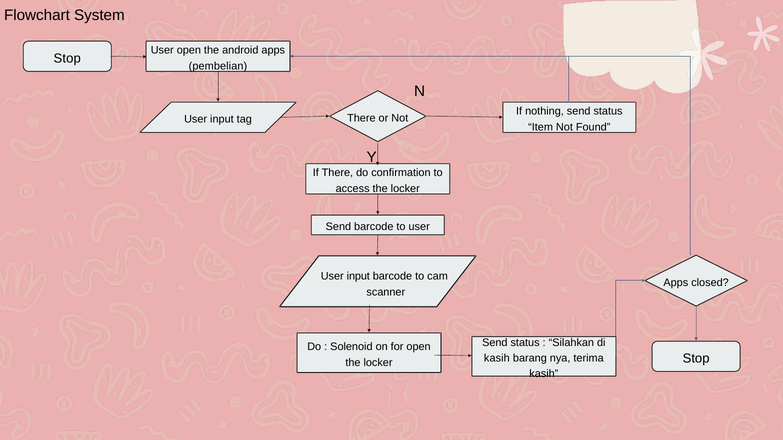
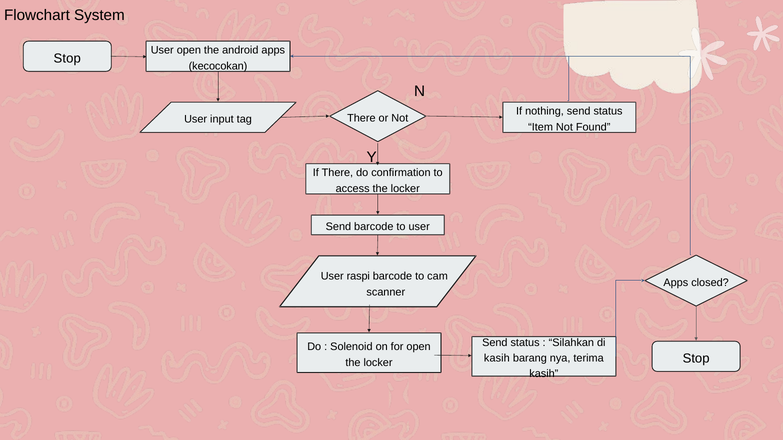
pembelian: pembelian -> kecocokan
input at (358, 277): input -> raspi
